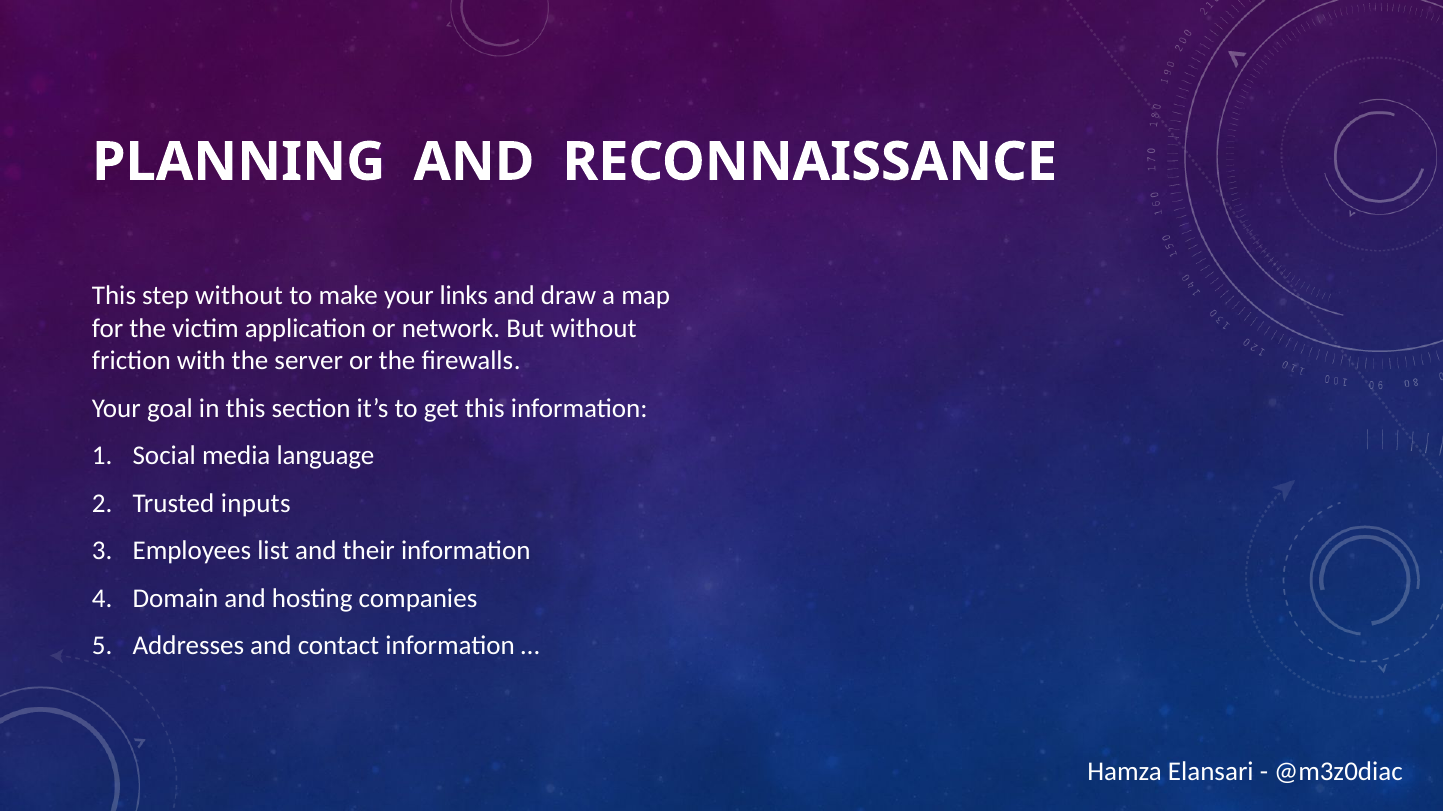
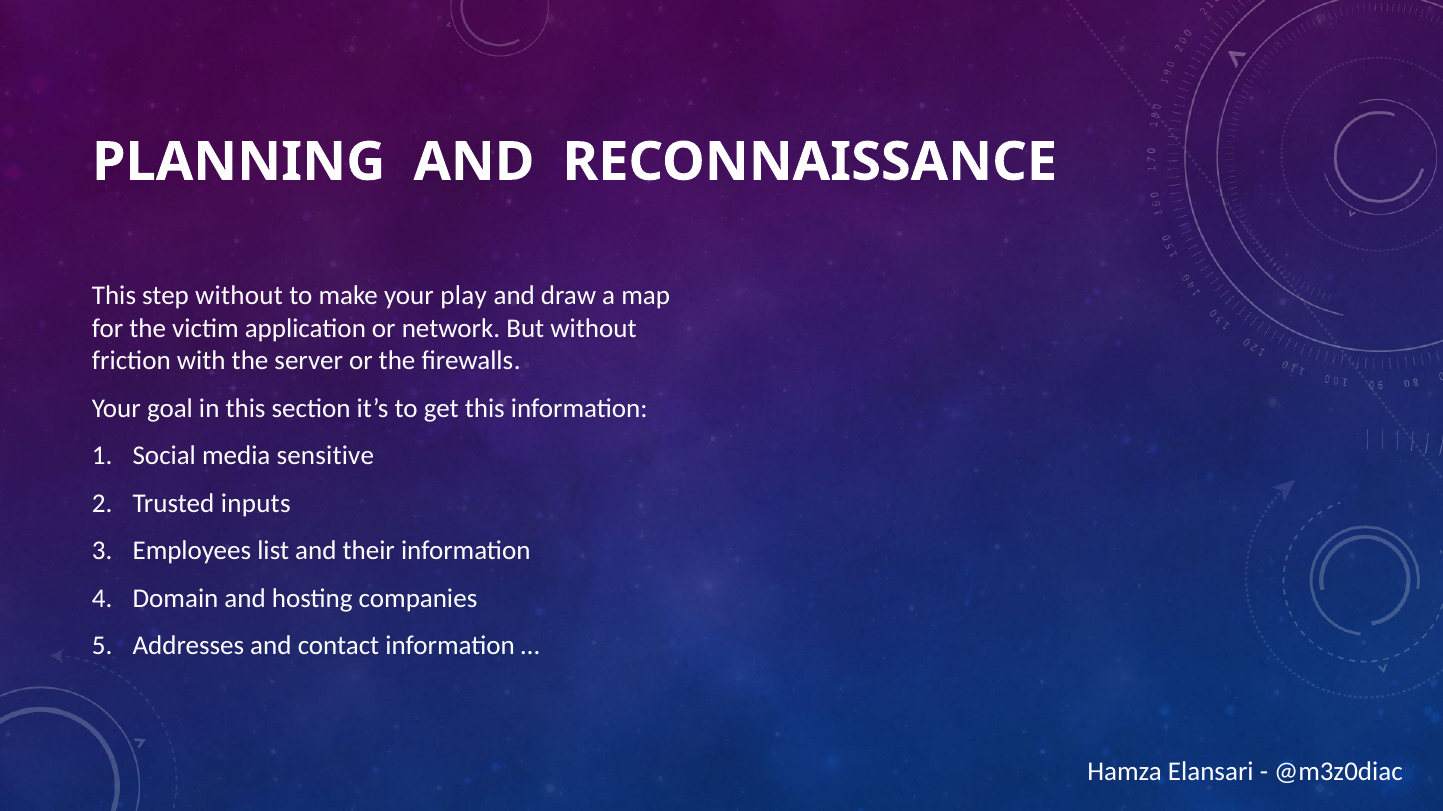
links: links -> play
language: language -> sensitive
